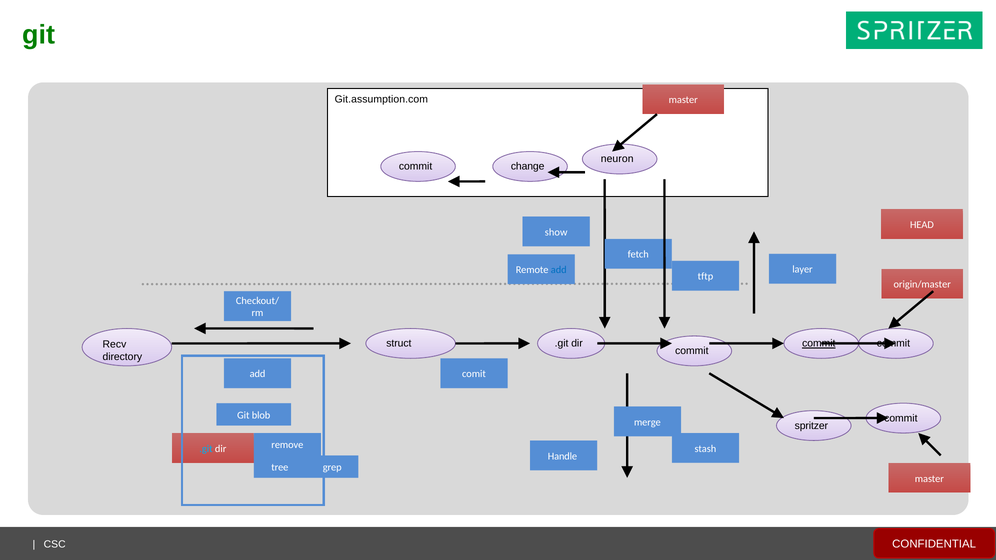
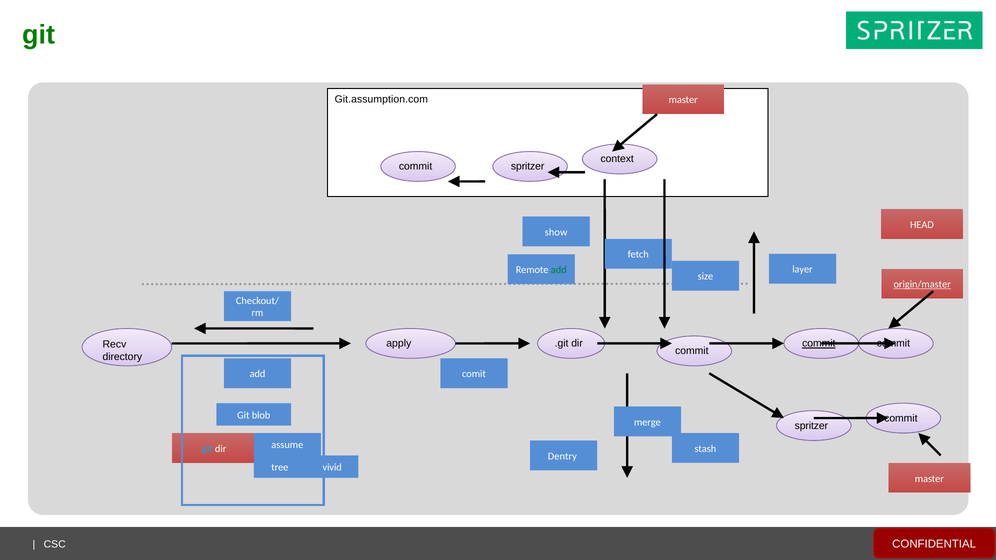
neuron: neuron -> context
change at (528, 167): change -> spritzer
add at (559, 270) colour: blue -> green
tftp: tftp -> size
origin/master underline: none -> present
struct: struct -> apply
remove: remove -> assume
Handle: Handle -> Dentry
grep: grep -> vivid
